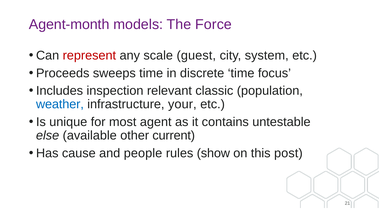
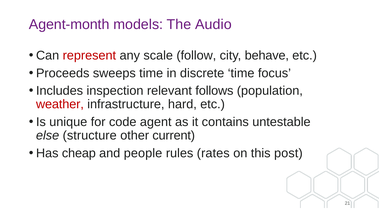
Force: Force -> Audio
guest: guest -> follow
system: system -> behave
classic: classic -> follows
weather colour: blue -> red
your: your -> hard
most: most -> code
available: available -> structure
cause: cause -> cheap
show: show -> rates
